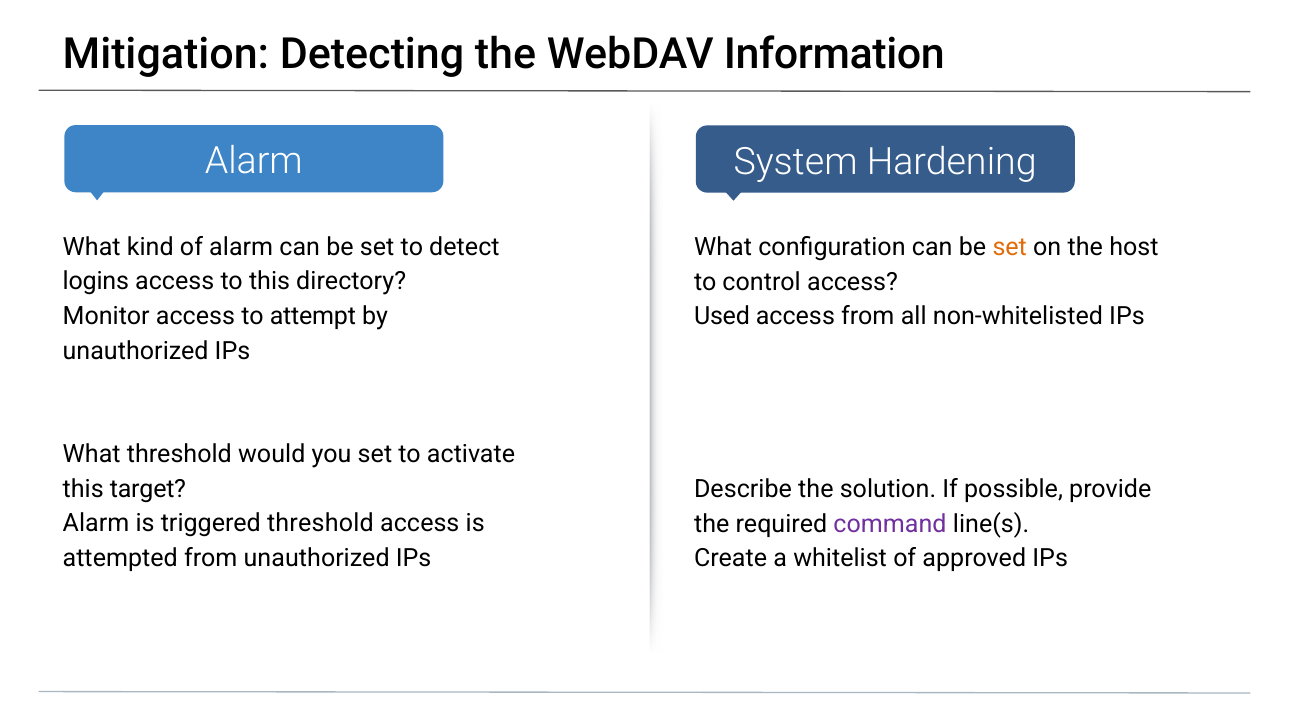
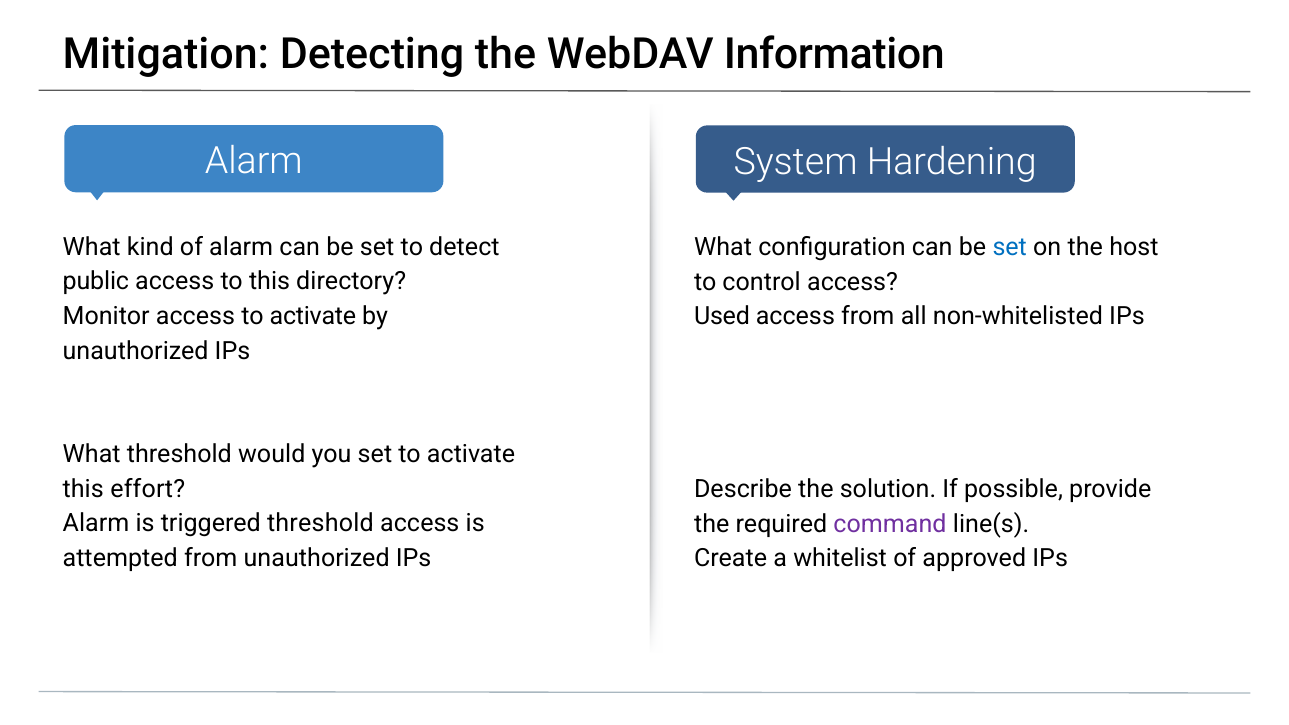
set at (1010, 247) colour: orange -> blue
logins: logins -> public
access to attempt: attempt -> activate
target: target -> effort
